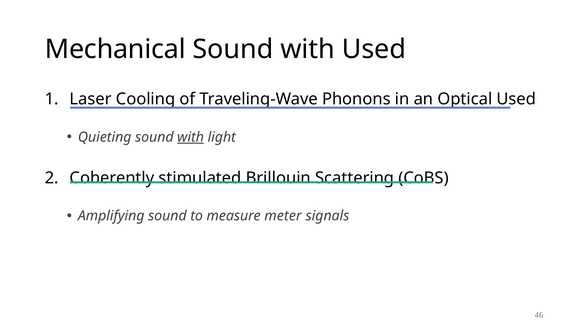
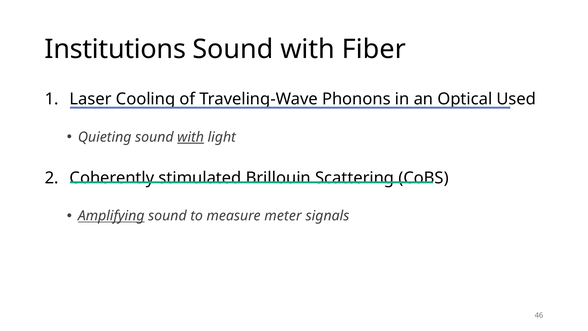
Mechanical: Mechanical -> Institutions
with Used: Used -> Fiber
Amplifying underline: none -> present
